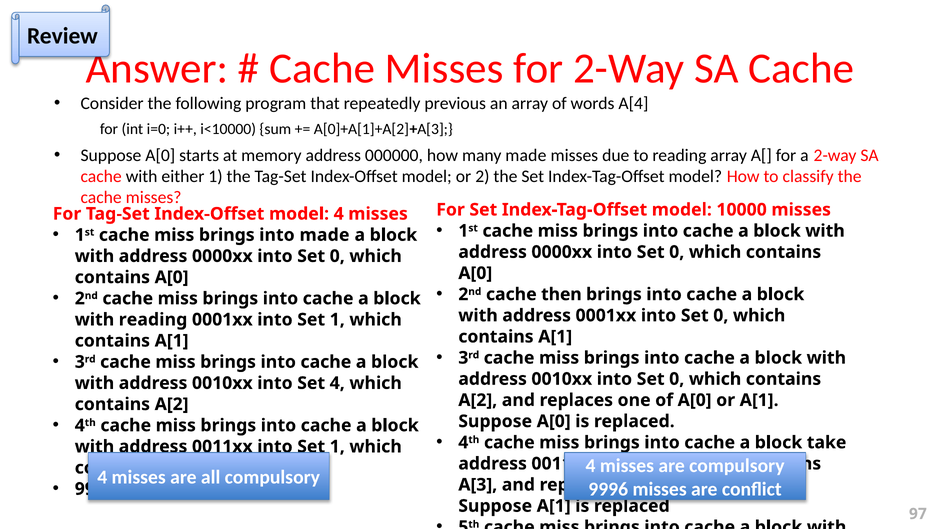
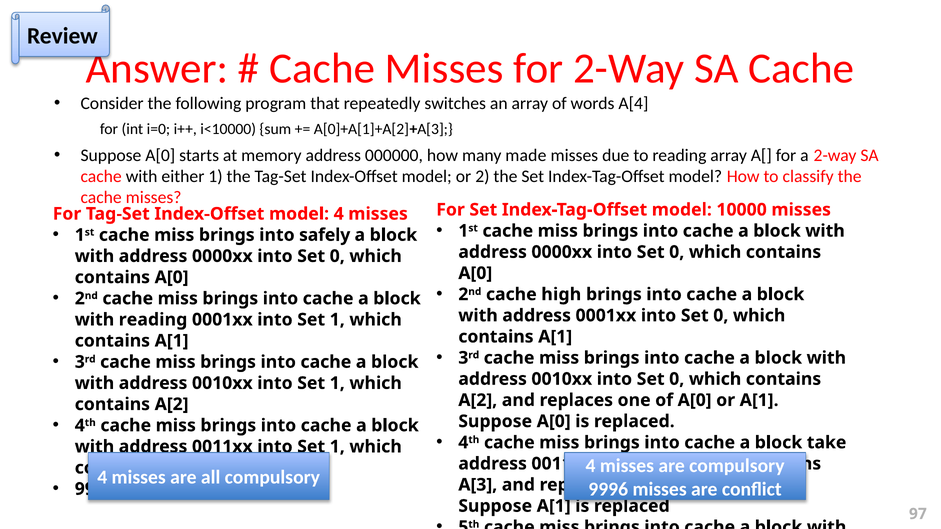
previous: previous -> switches
into made: made -> safely
then: then -> high
0010xx into Set 4: 4 -> 1
